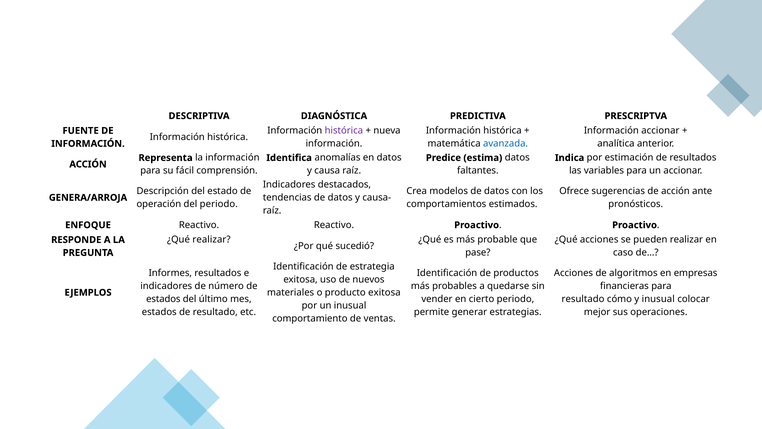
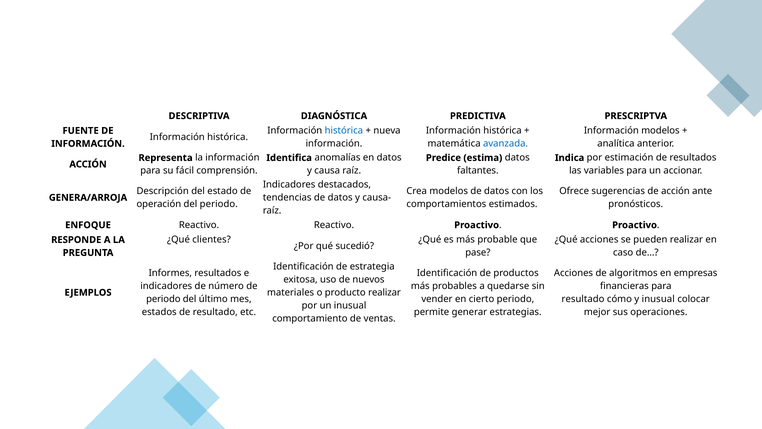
histórica at (344, 131) colour: purple -> blue
Información accionar: accionar -> modelos
¿Qué realizar: realizar -> clientes
producto exitosa: exitosa -> realizar
estados at (163, 299): estados -> periodo
